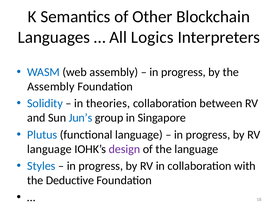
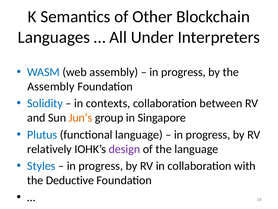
Logics: Logics -> Under
theories: theories -> contexts
Jun’s colour: blue -> orange
language at (49, 149): language -> relatively
